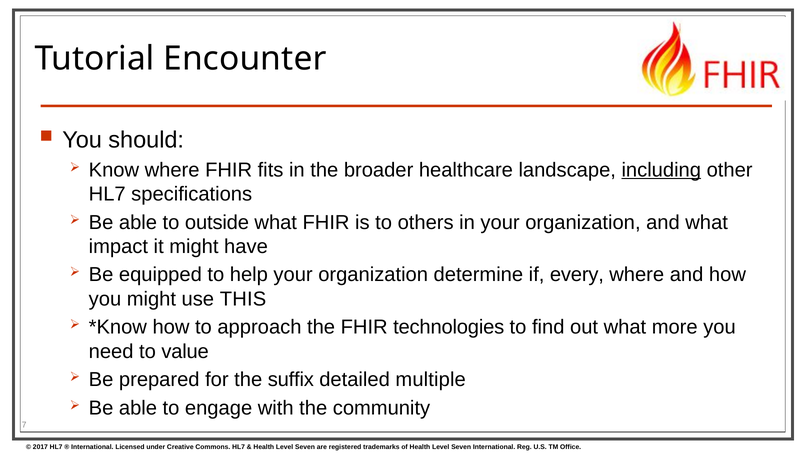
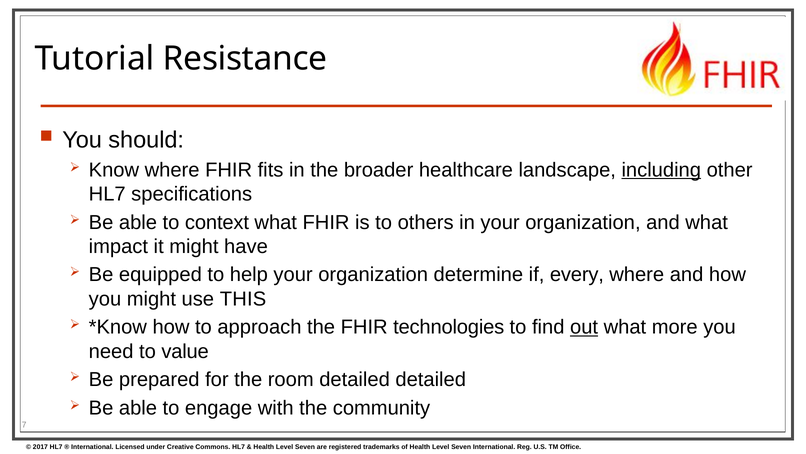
Encounter: Encounter -> Resistance
outside: outside -> context
out underline: none -> present
suffix: suffix -> room
detailed multiple: multiple -> detailed
